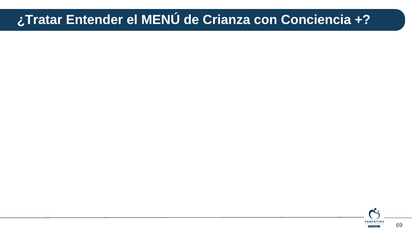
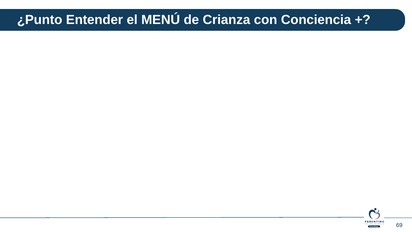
¿Tratar: ¿Tratar -> ¿Punto
